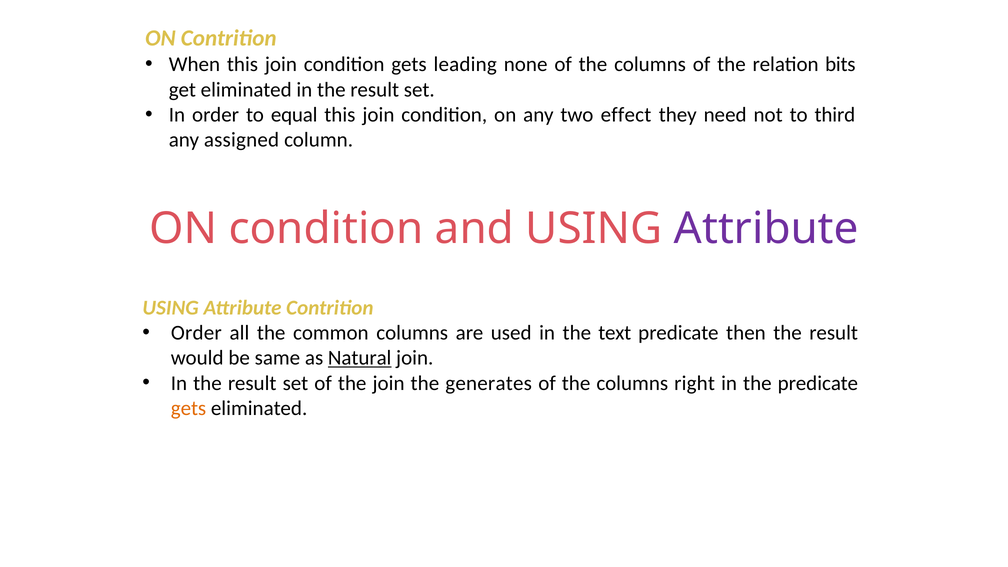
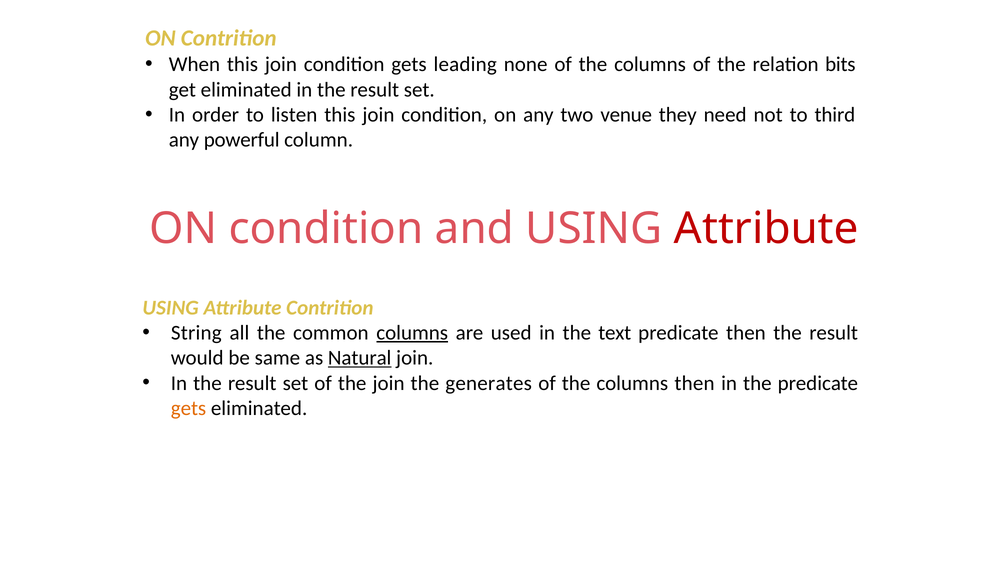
equal: equal -> listen
effect: effect -> venue
assigned: assigned -> powerful
Attribute at (766, 229) colour: purple -> red
Order at (196, 333): Order -> String
columns at (412, 333) underline: none -> present
columns right: right -> then
